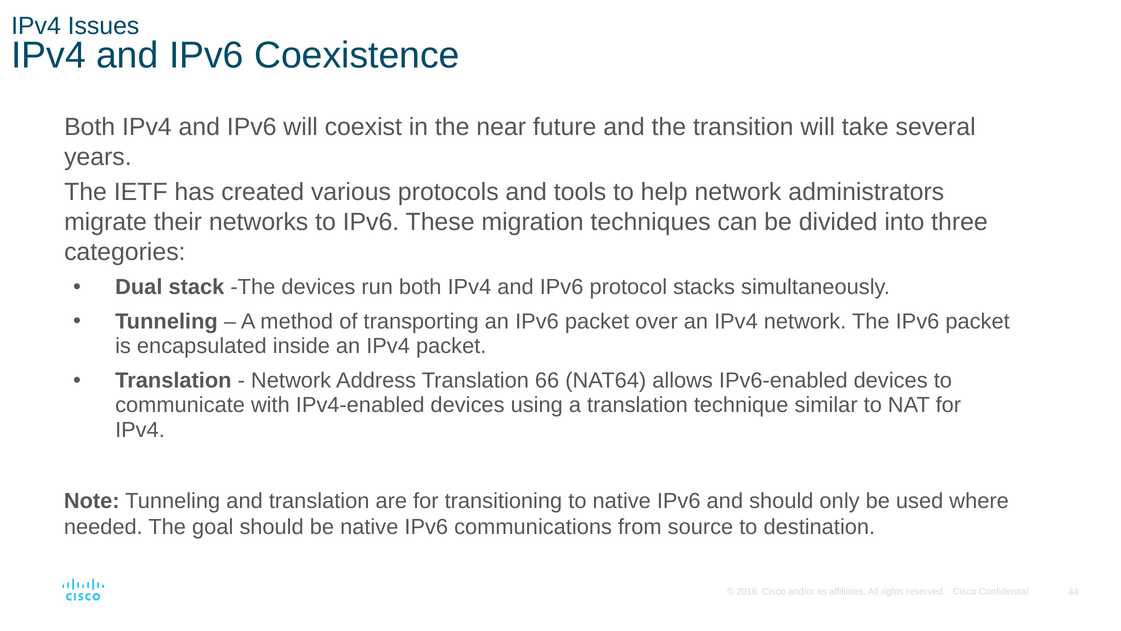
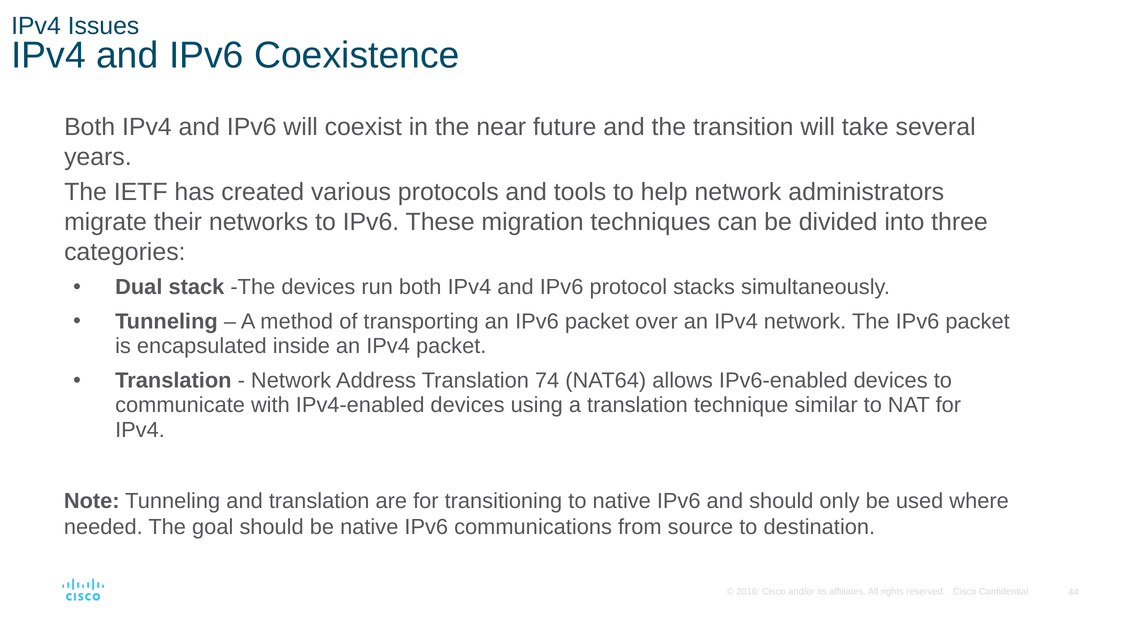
66: 66 -> 74
